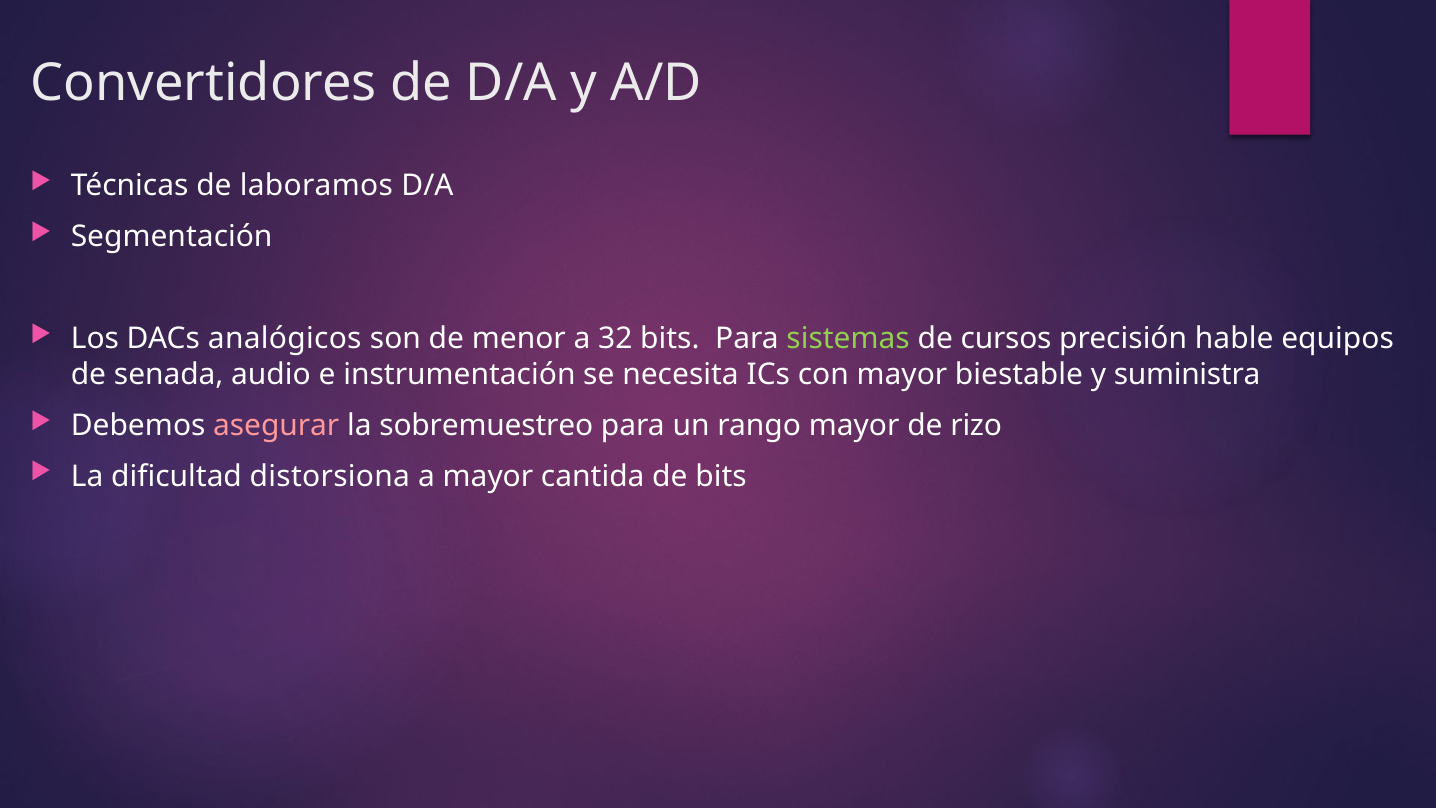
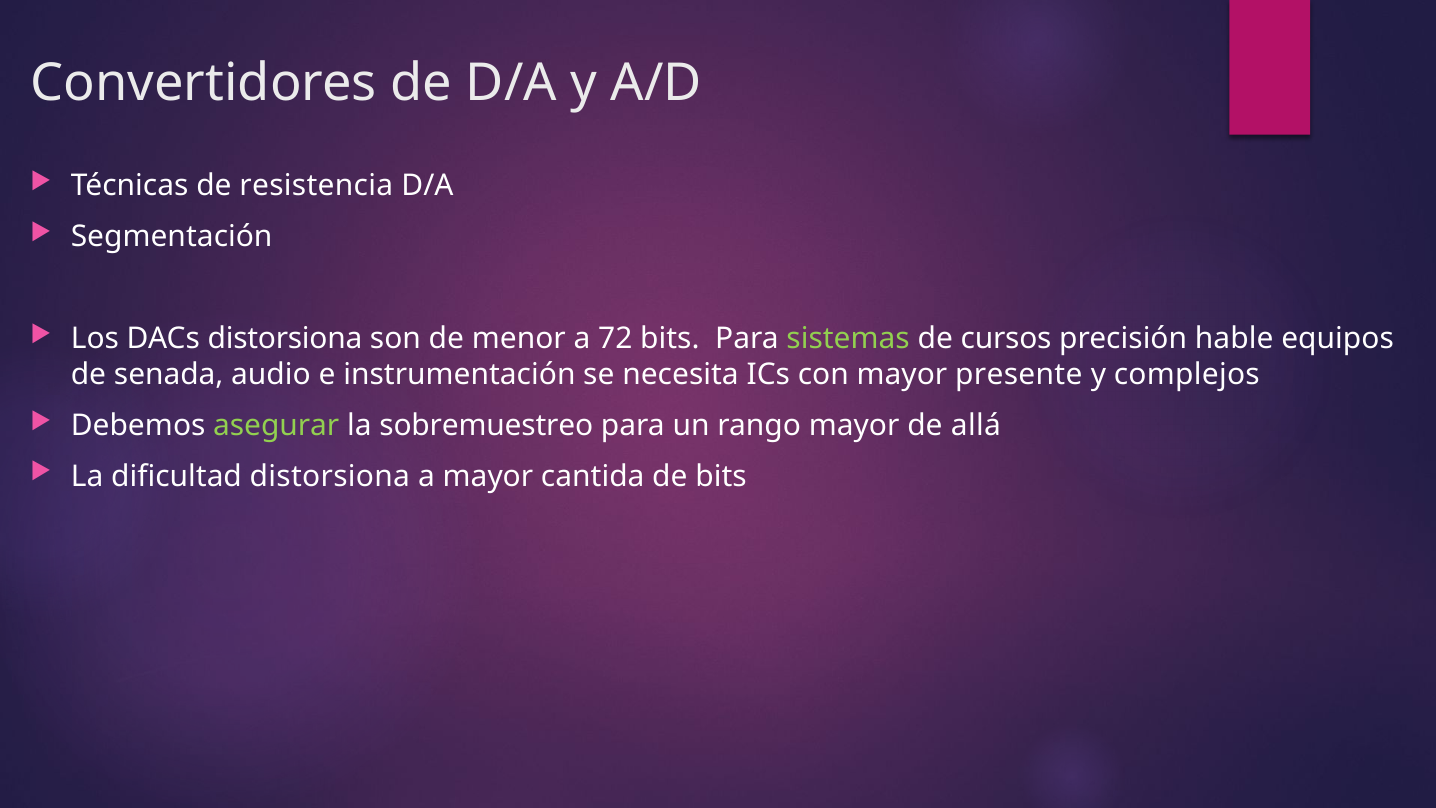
laboramos: laboramos -> resistencia
DACs analógicos: analógicos -> distorsiona
32: 32 -> 72
biestable: biestable -> presente
suministra: suministra -> complejos
asegurar colour: pink -> light green
rizo: rizo -> allá
